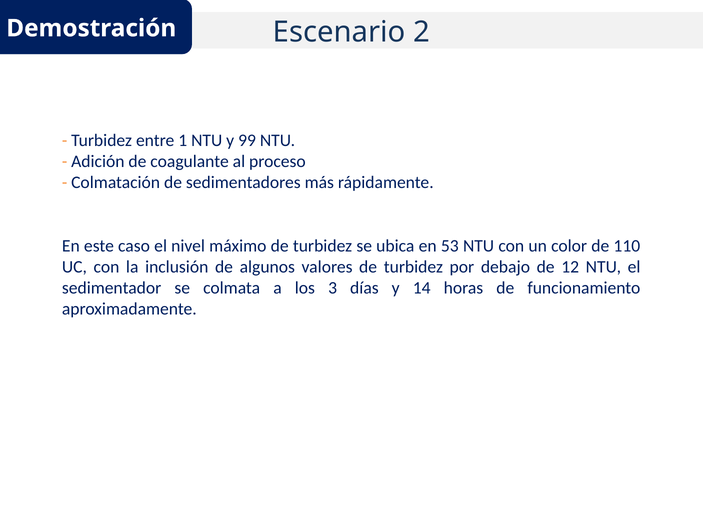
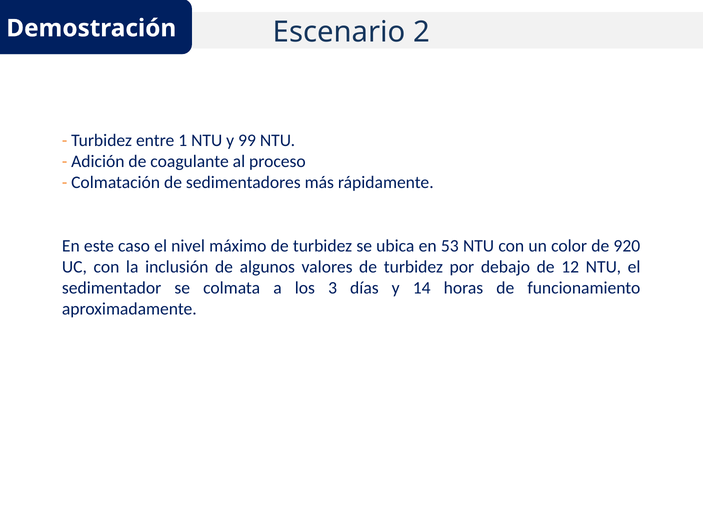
110: 110 -> 920
